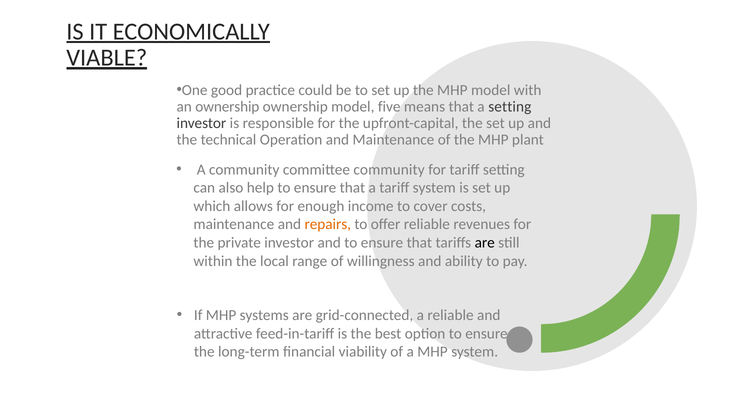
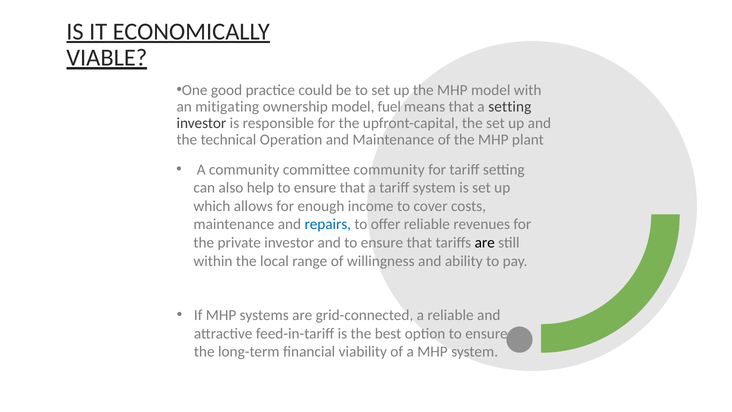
an ownership: ownership -> mitigating
five: five -> fuel
repairs colour: orange -> blue
